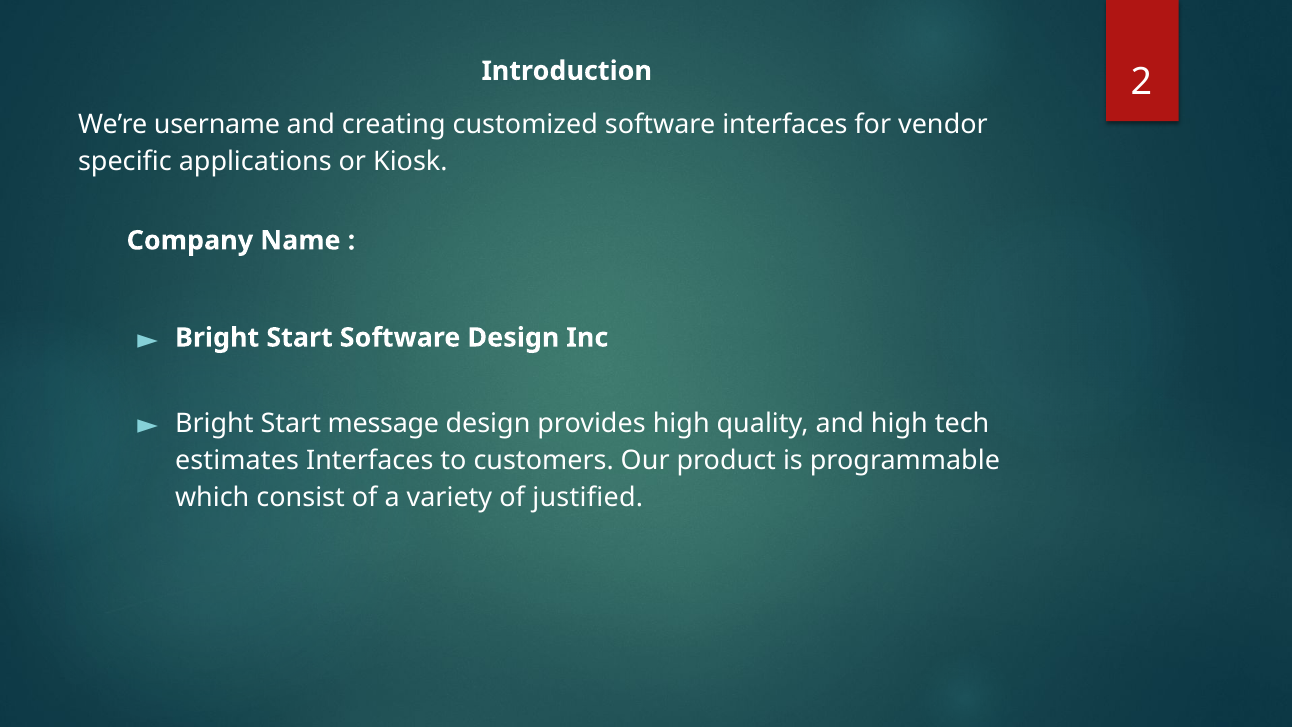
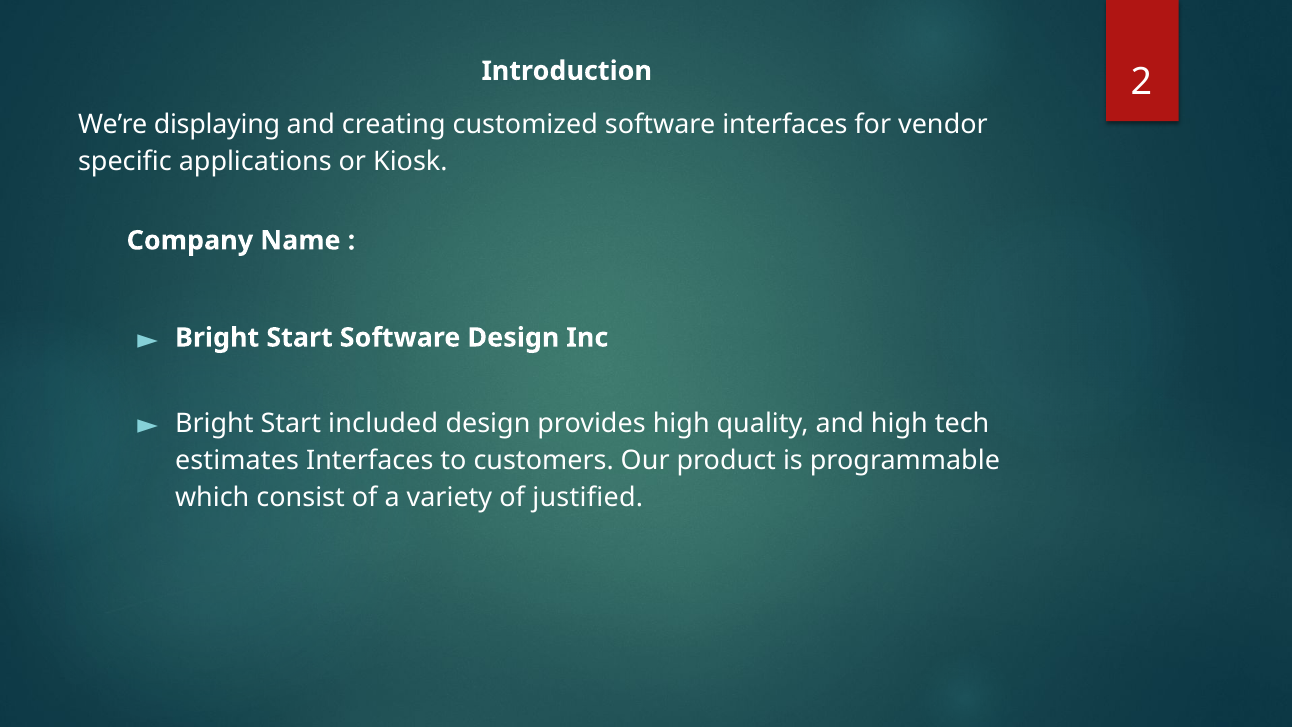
username: username -> displaying
message: message -> included
